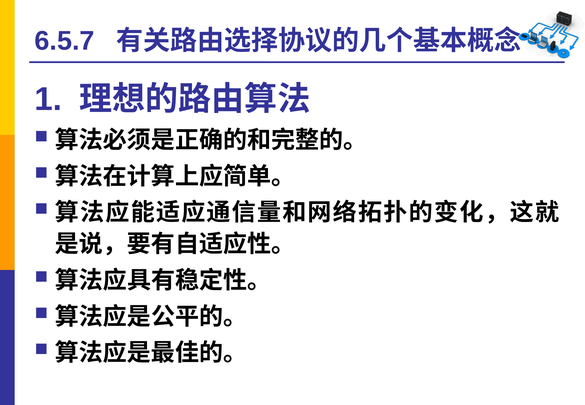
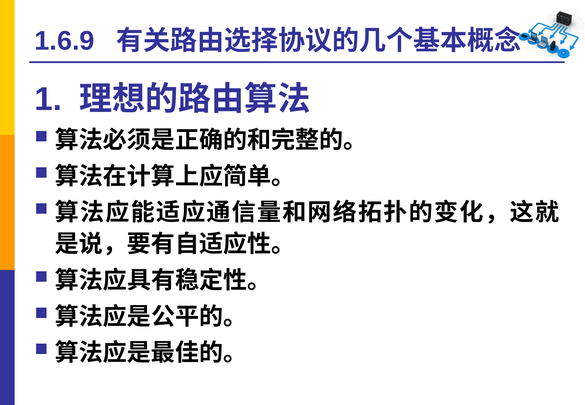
6.5.7: 6.5.7 -> 1.6.9
